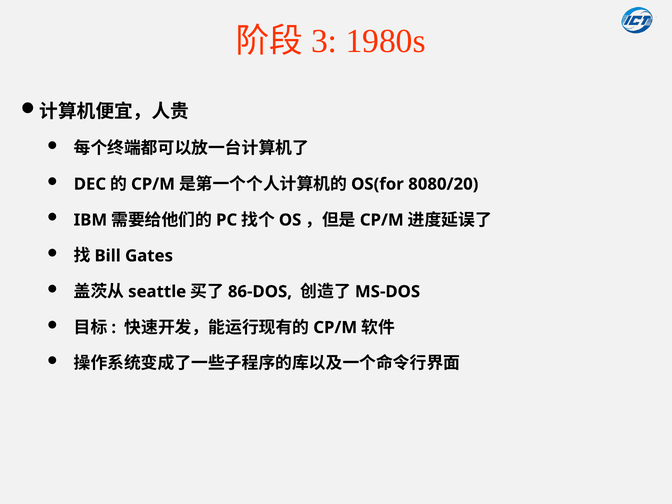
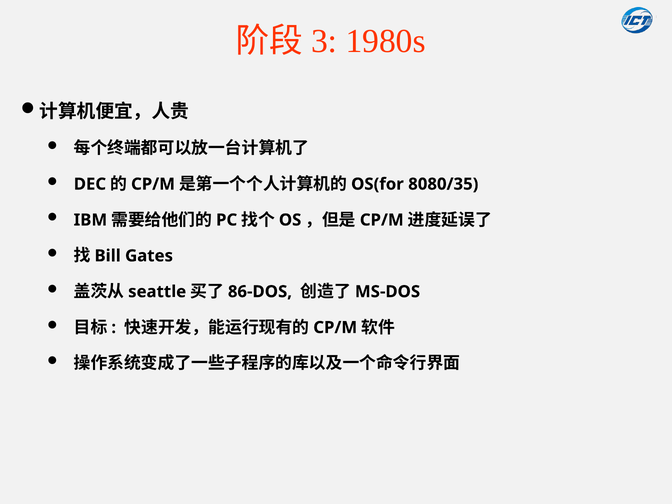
8080/20: 8080/20 -> 8080/35
